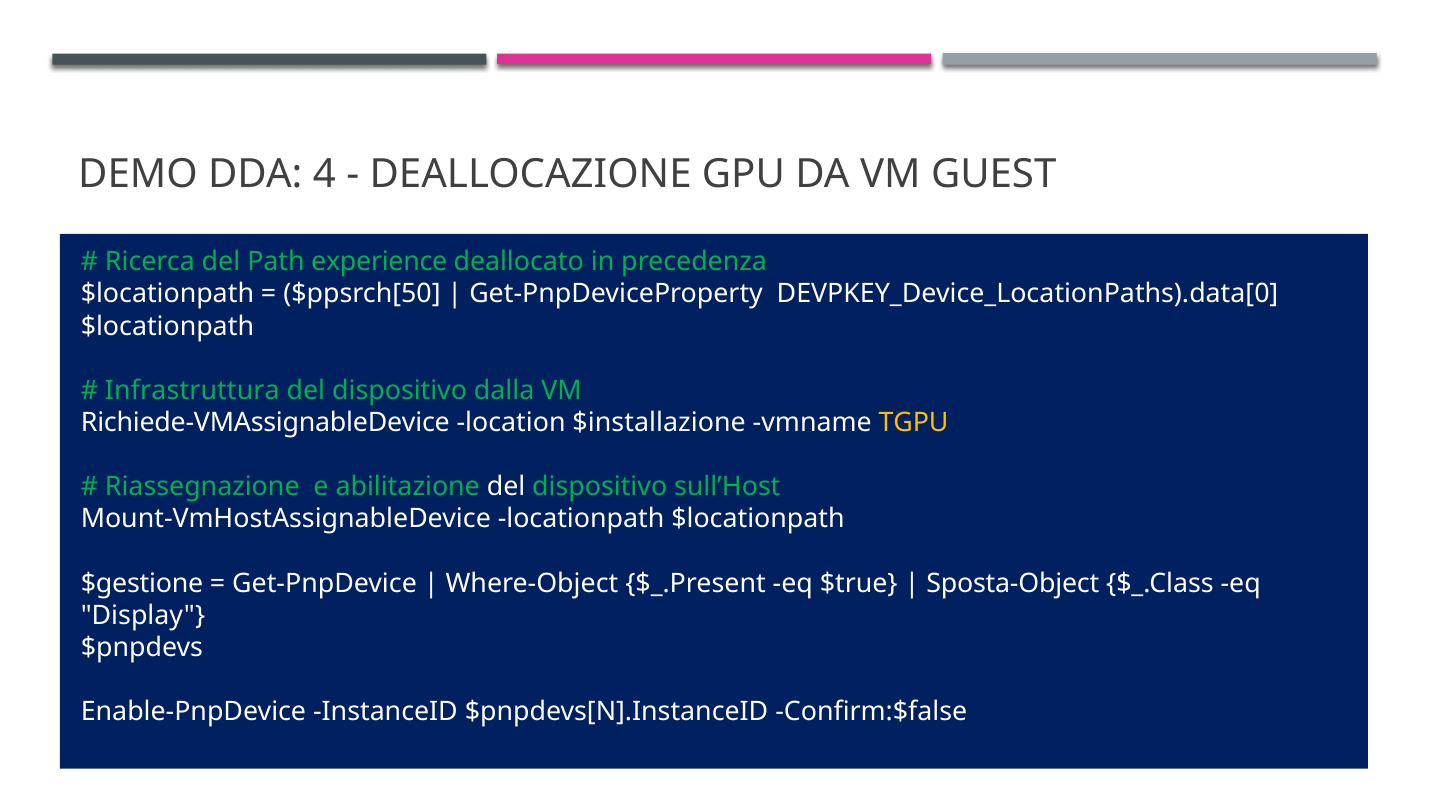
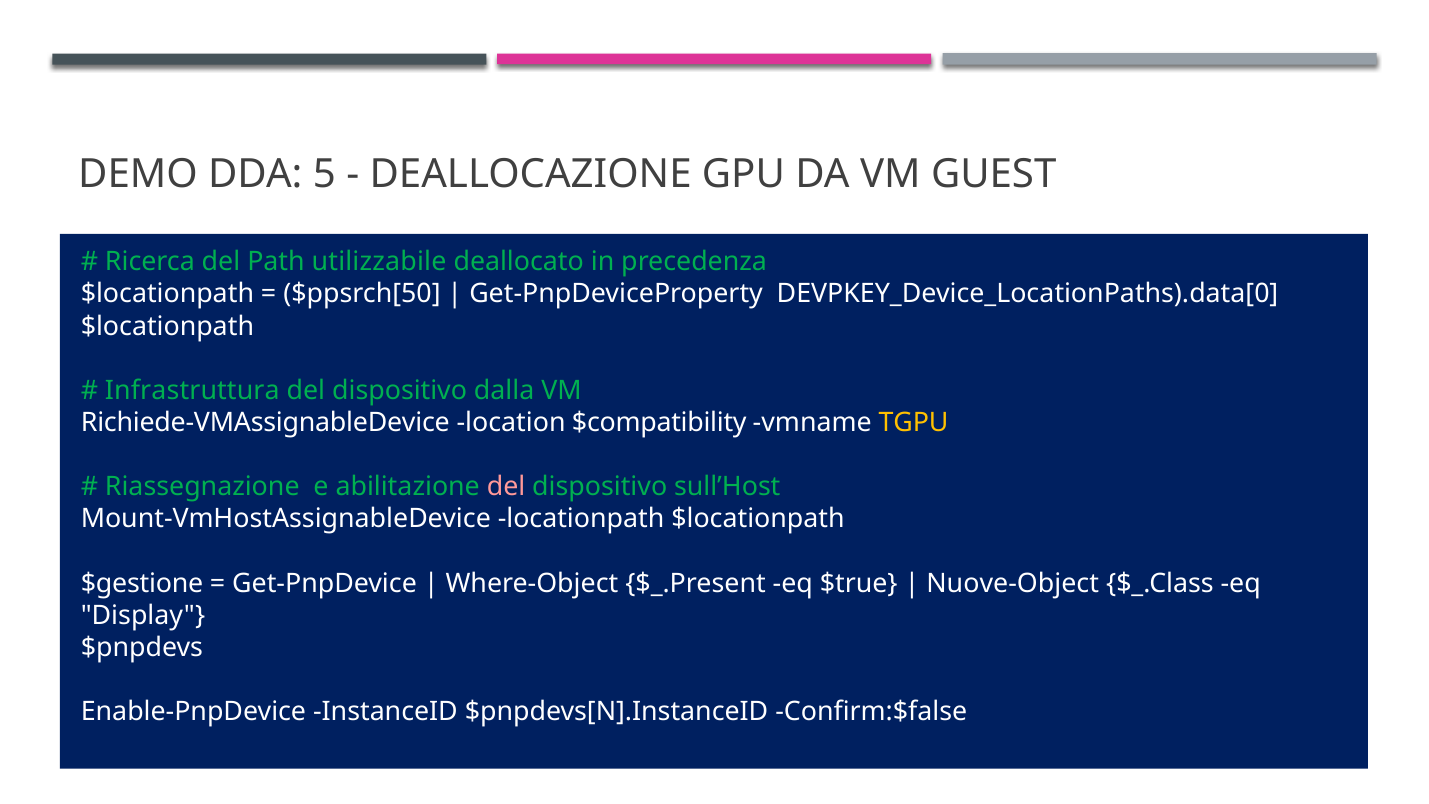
4: 4 -> 5
experience: experience -> utilizzabile
$installazione: $installazione -> $compatibility
del at (506, 487) colour: white -> pink
Sposta-Object: Sposta-Object -> Nuove-Object
